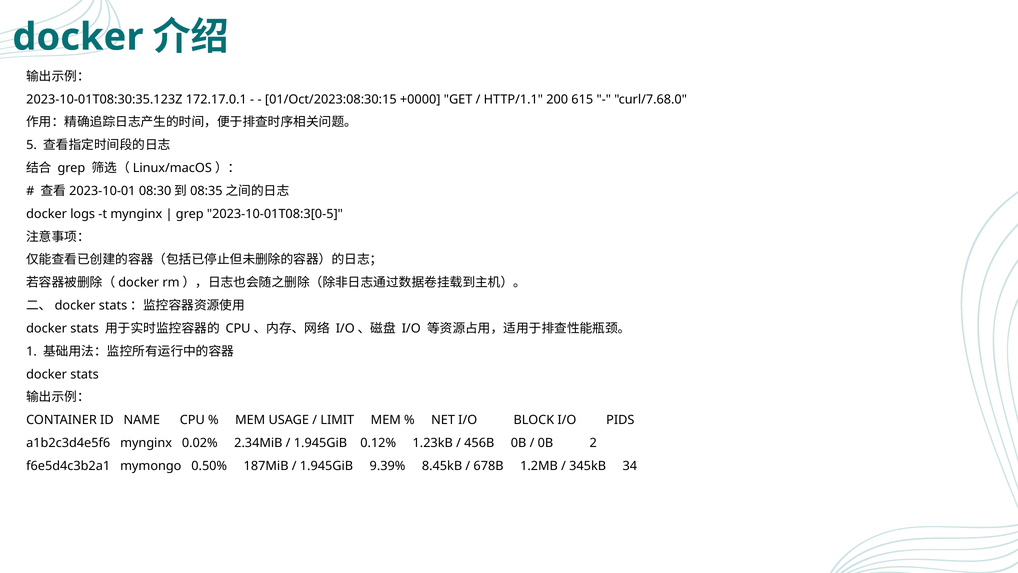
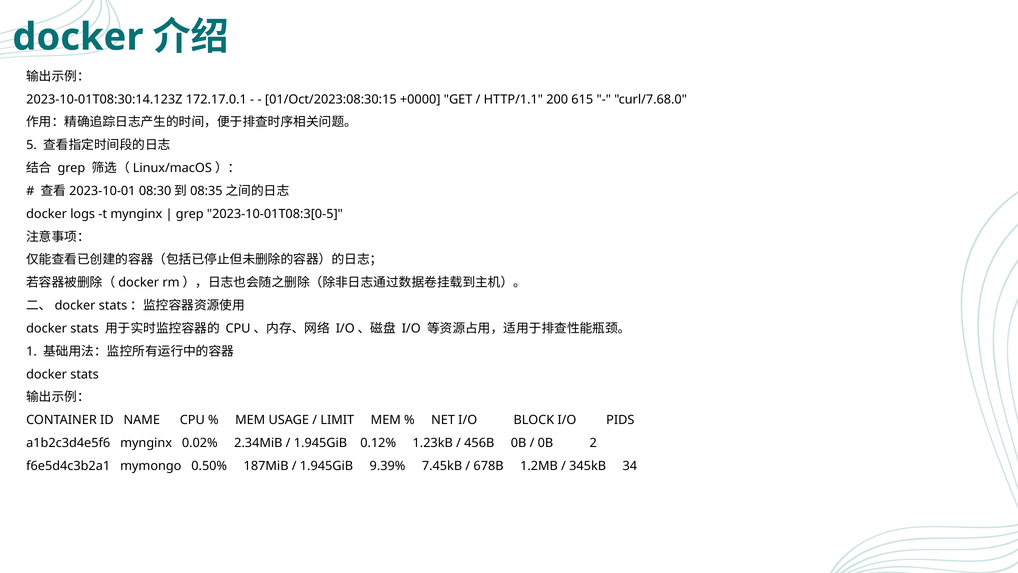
2023-10-01T08:30:35.123Z: 2023-10-01T08:30:35.123Z -> 2023-10-01T08:30:14.123Z
8.45kB: 8.45kB -> 7.45kB
